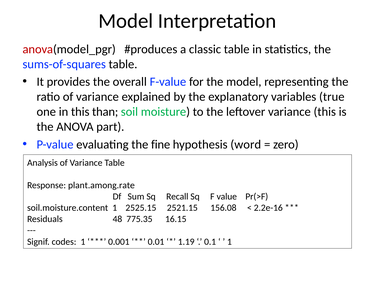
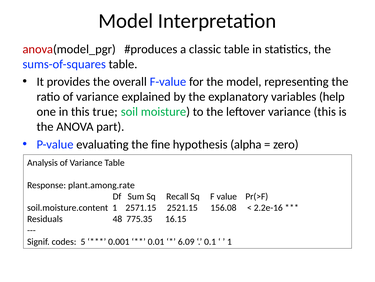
true: true -> help
than: than -> true
word: word -> alpha
2525.15: 2525.15 -> 2571.15
codes 1: 1 -> 5
1.19: 1.19 -> 6.09
